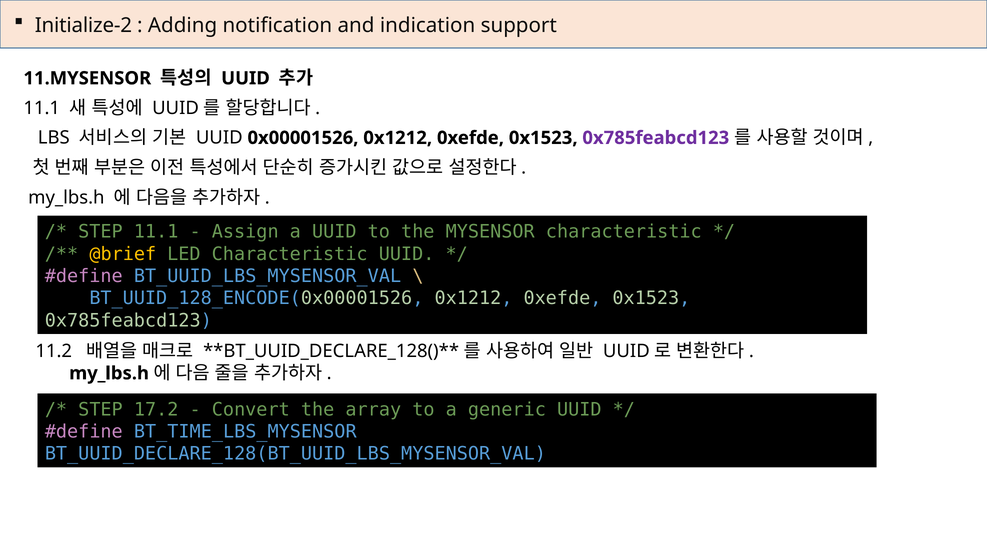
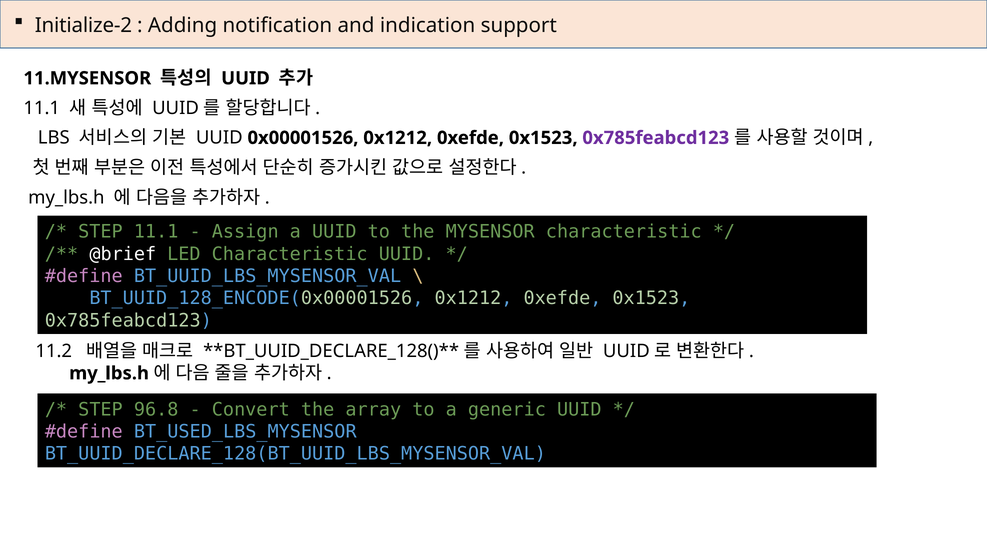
@brief colour: yellow -> white
17.2: 17.2 -> 96.8
BT_TIME_LBS_MYSENSOR: BT_TIME_LBS_MYSENSOR -> BT_USED_LBS_MYSENSOR
